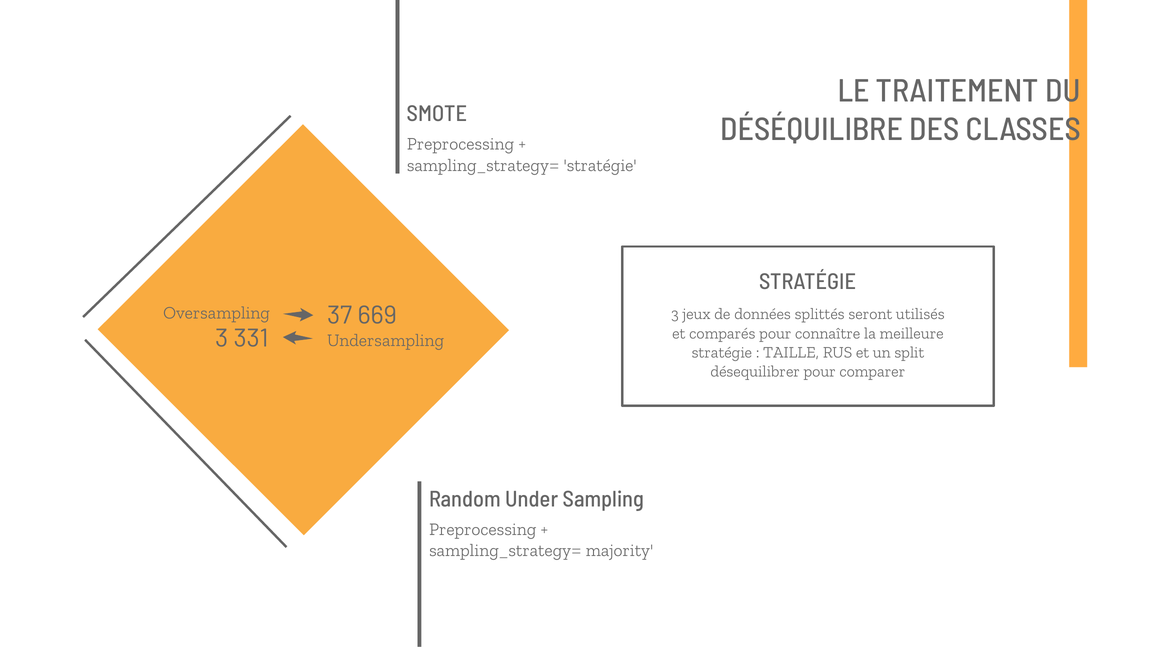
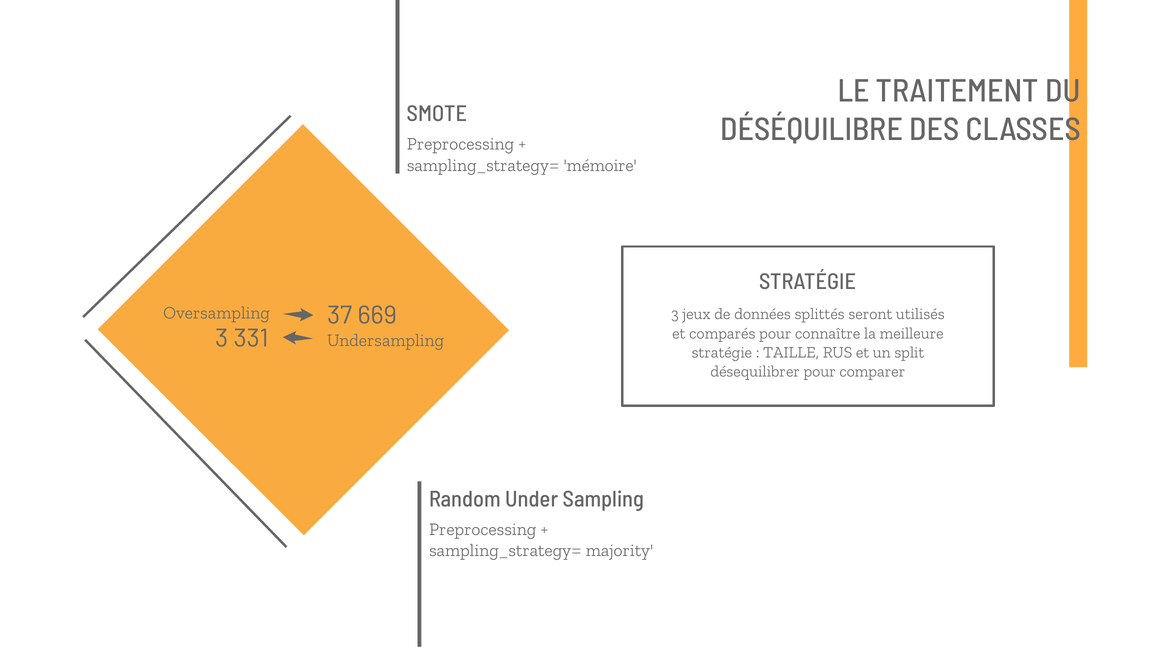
stratégie at (600, 165): stratégie -> mémoire
